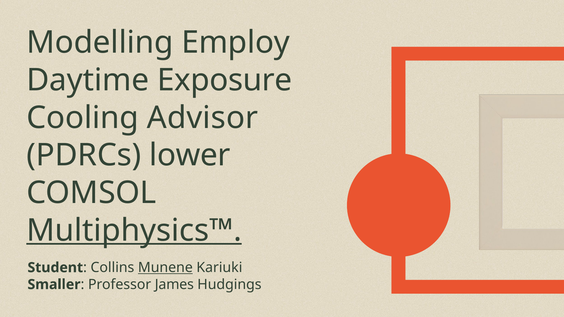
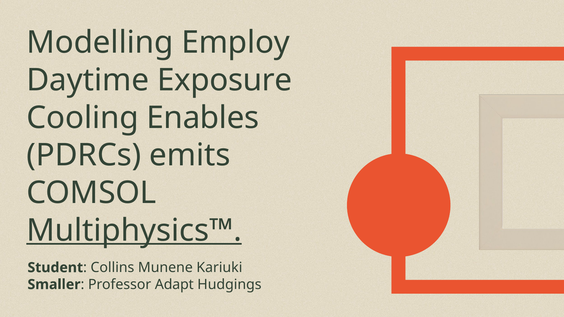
Advisor: Advisor -> Enables
lower: lower -> emits
Munene underline: present -> none
James: James -> Adapt
